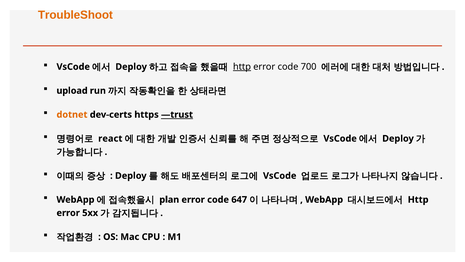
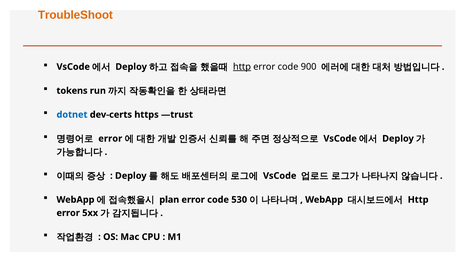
700: 700 -> 900
upload: upload -> tokens
dotnet colour: orange -> blue
—trust underline: present -> none
react at (110, 138): react -> error
647: 647 -> 530
